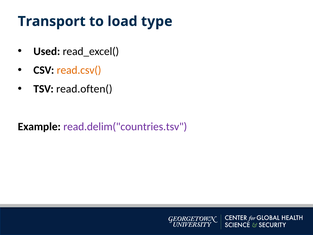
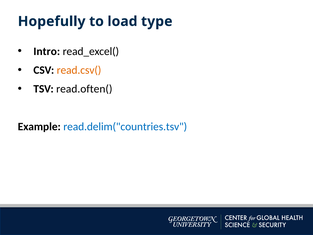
Transport: Transport -> Hopefully
Used: Used -> Intro
read.delim("countries.tsv colour: purple -> blue
